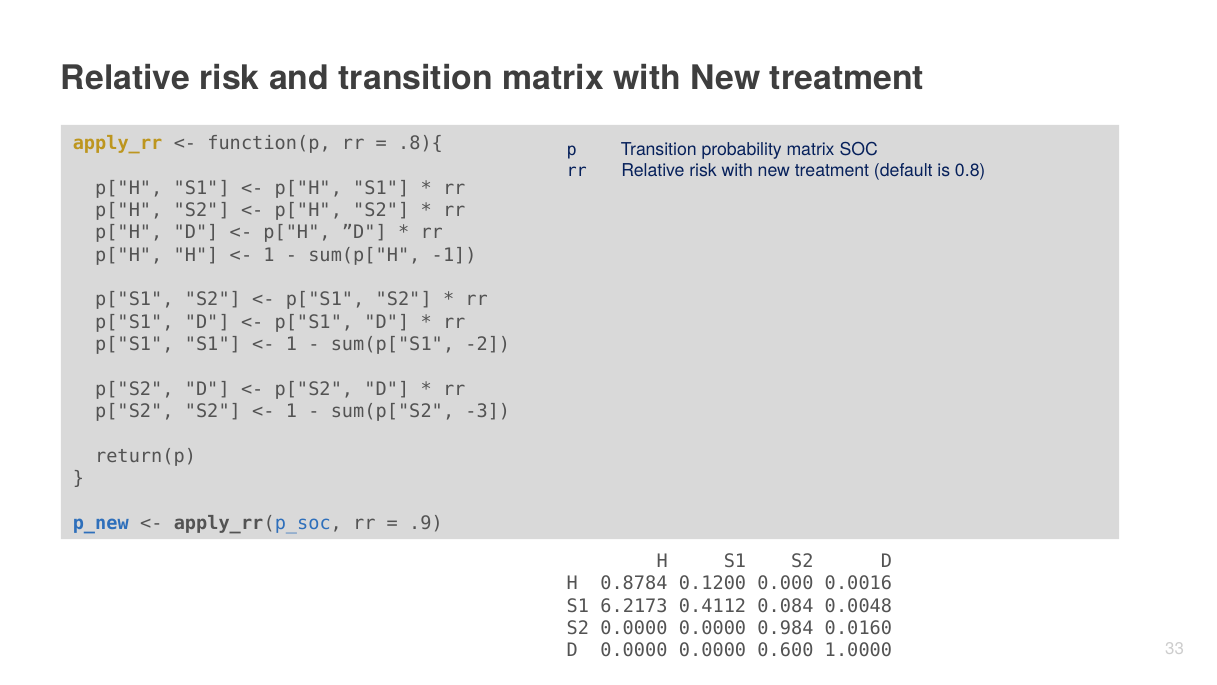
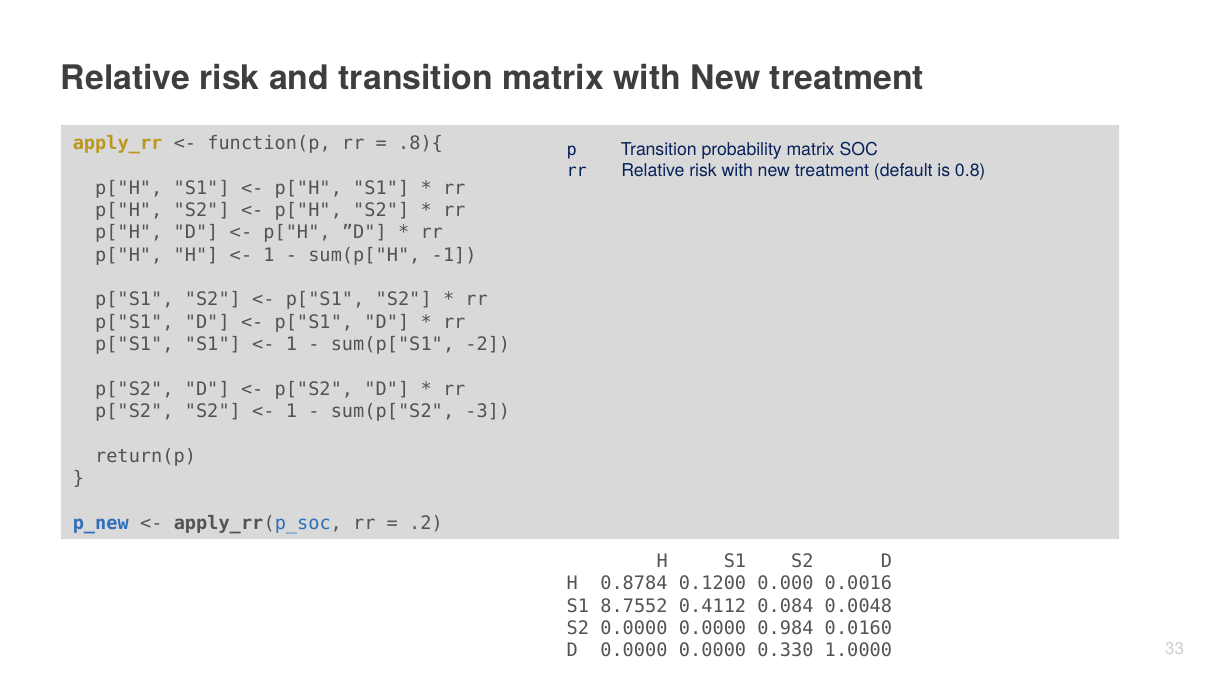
.9: .9 -> .2
6.2173: 6.2173 -> 8.7552
0.600: 0.600 -> 0.330
